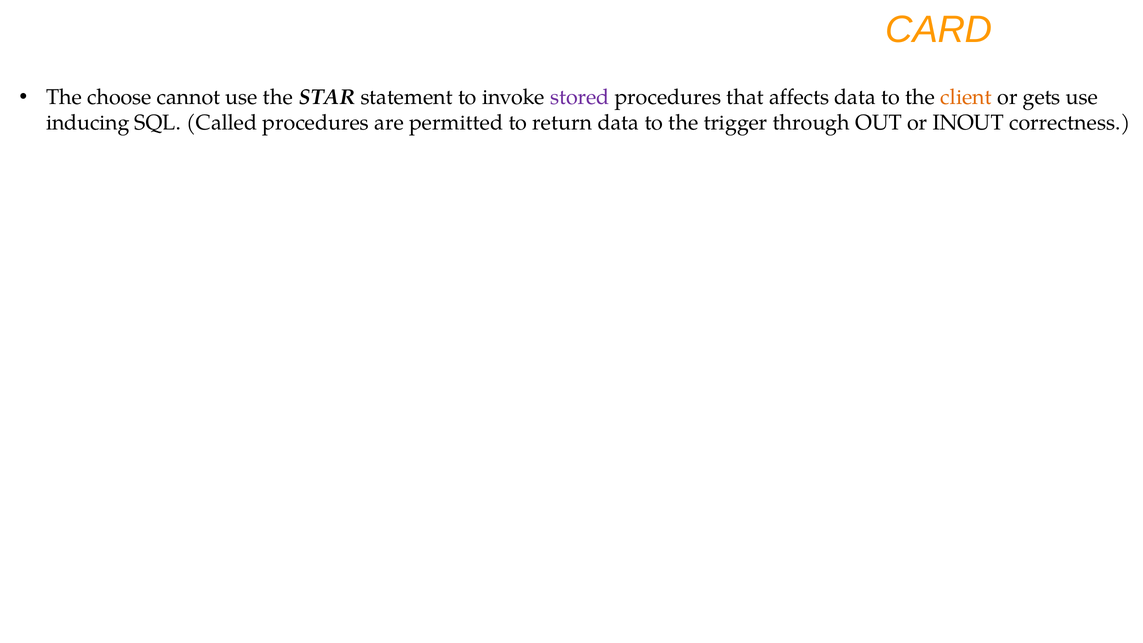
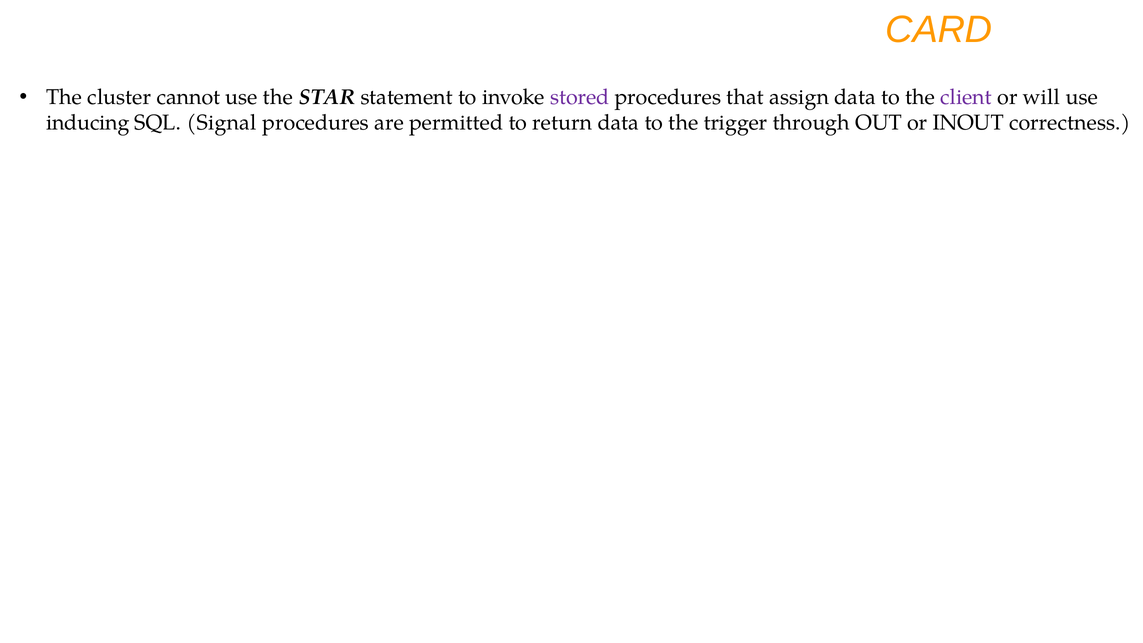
choose: choose -> cluster
affects: affects -> assign
client colour: orange -> purple
gets: gets -> will
Called: Called -> Signal
